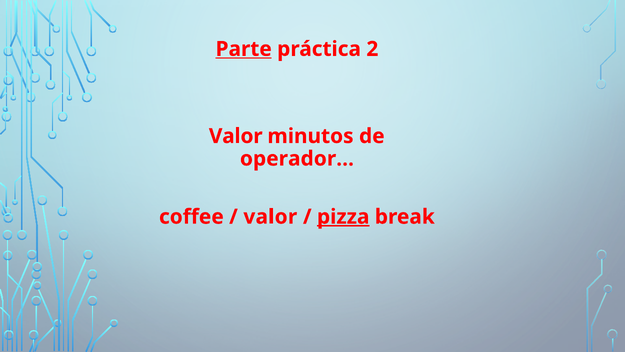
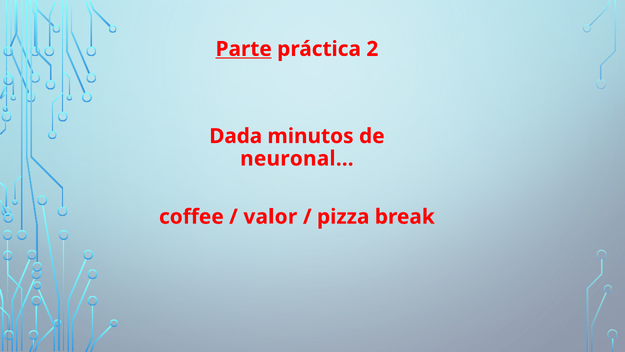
Valor at (236, 136): Valor -> Dada
operador…: operador… -> neuronal…
pizza underline: present -> none
